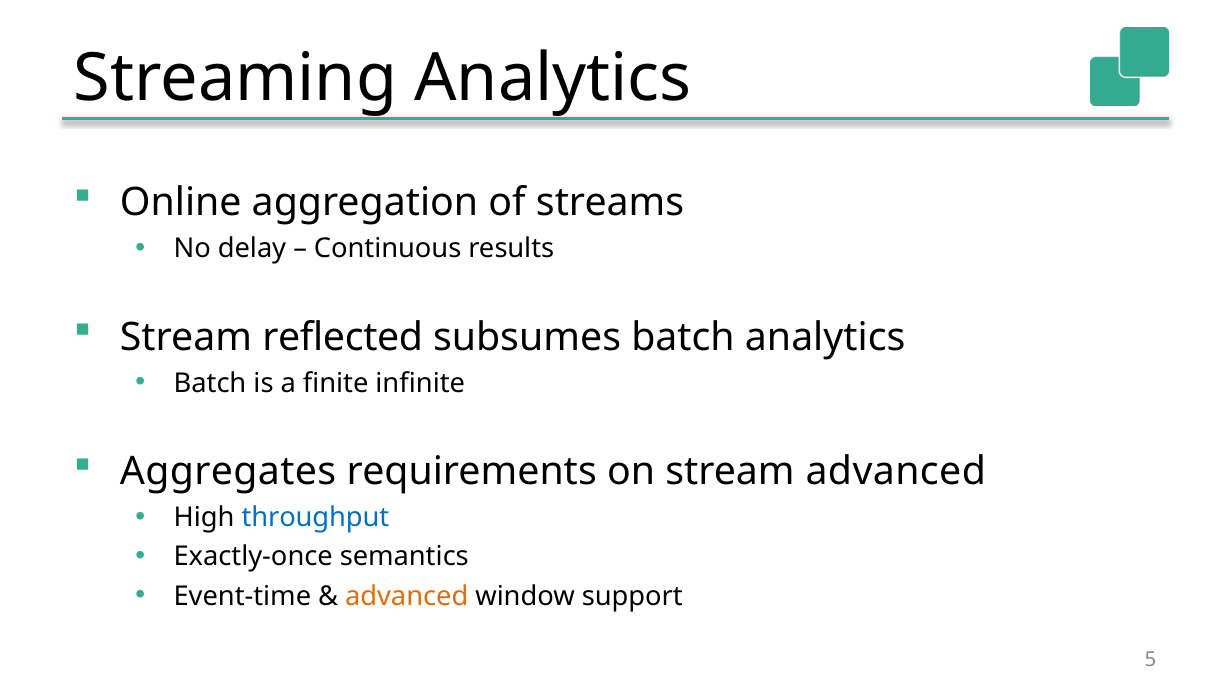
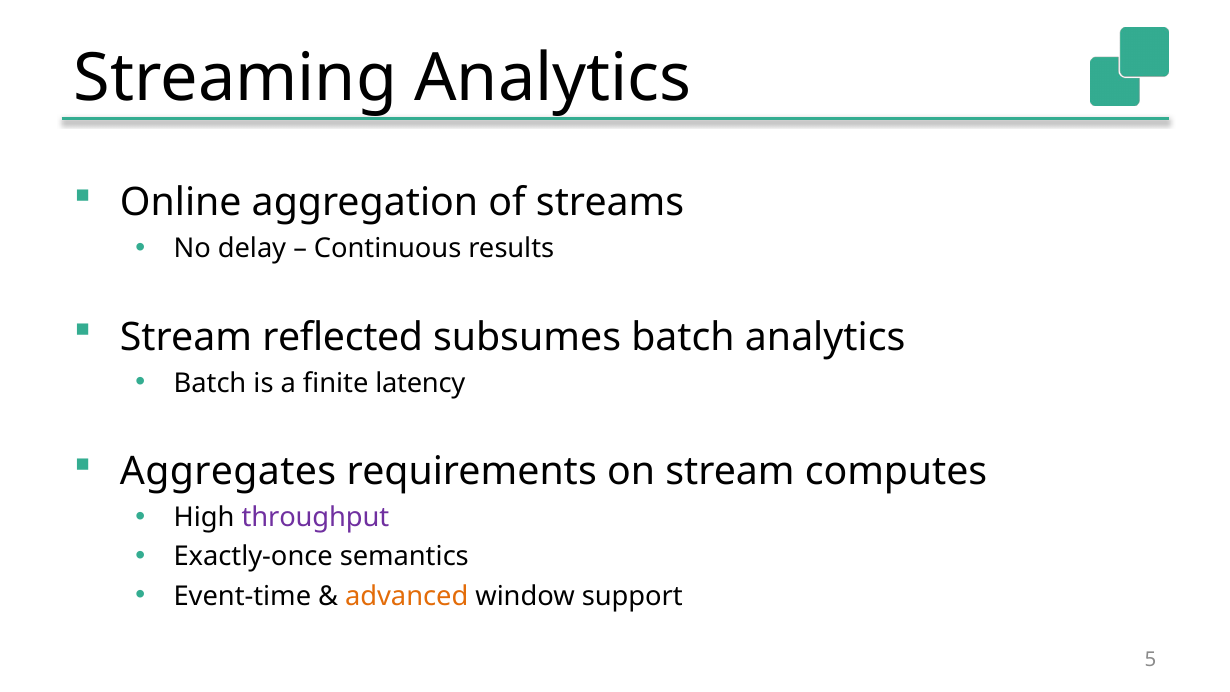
infinite: infinite -> latency
stream advanced: advanced -> computes
throughput colour: blue -> purple
